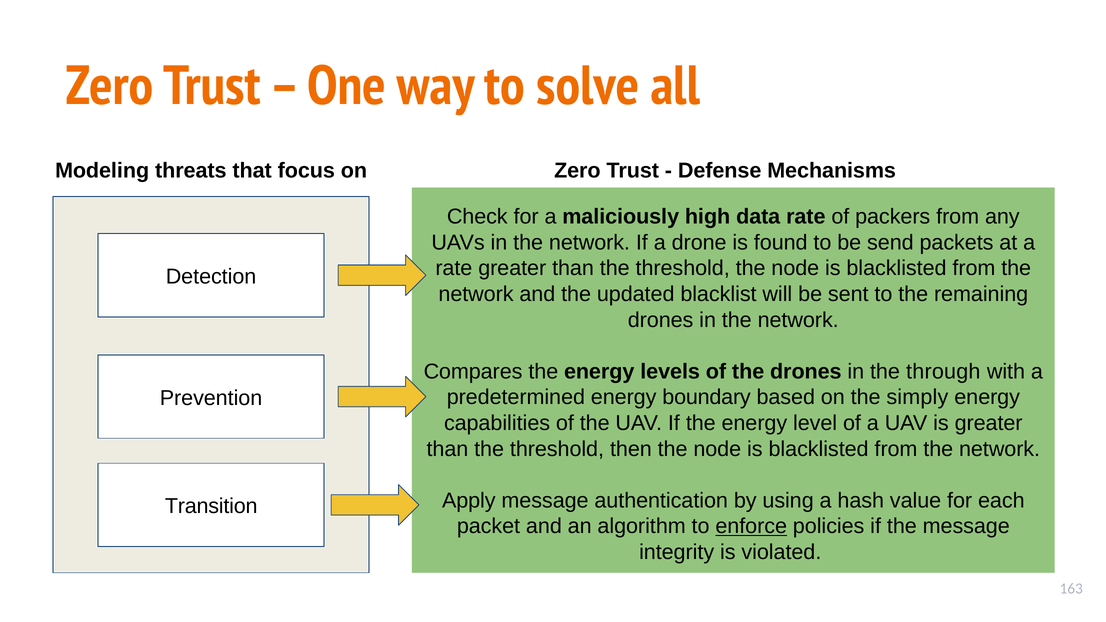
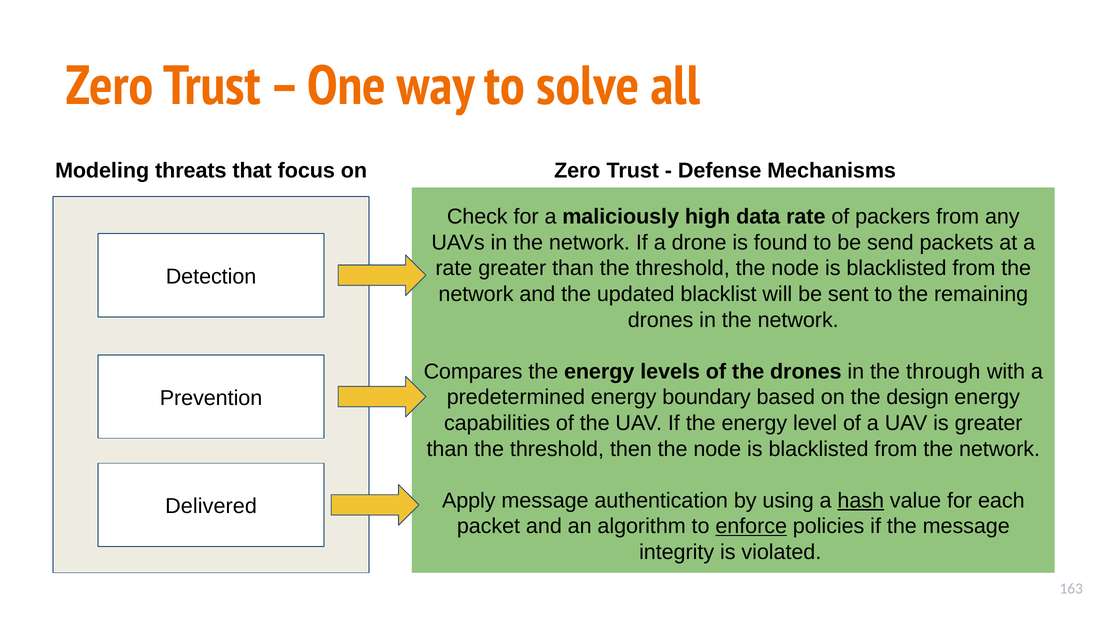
simply: simply -> design
hash underline: none -> present
Transition: Transition -> Delivered
